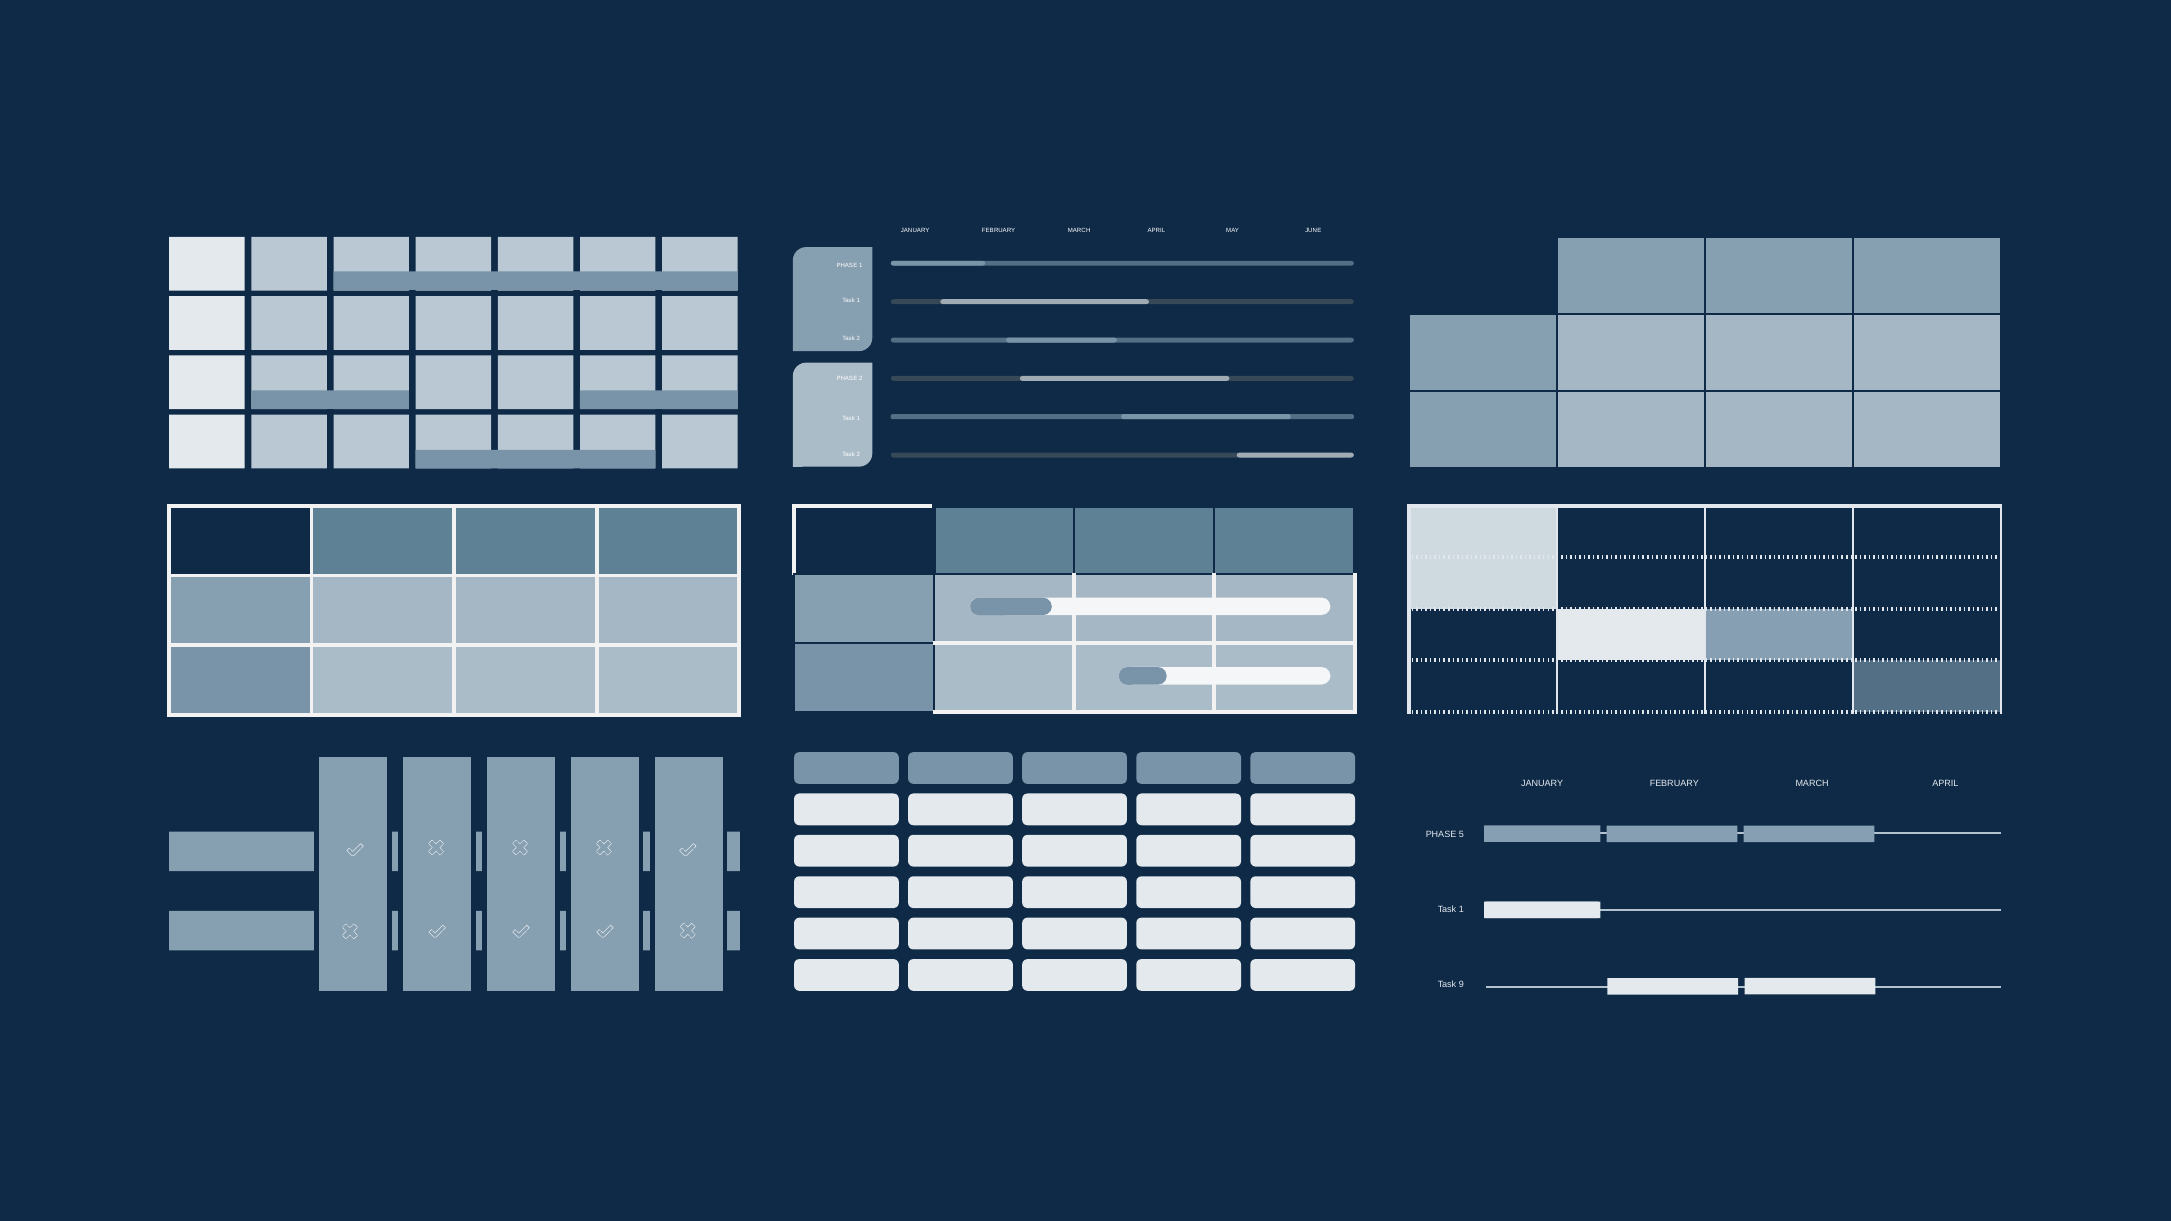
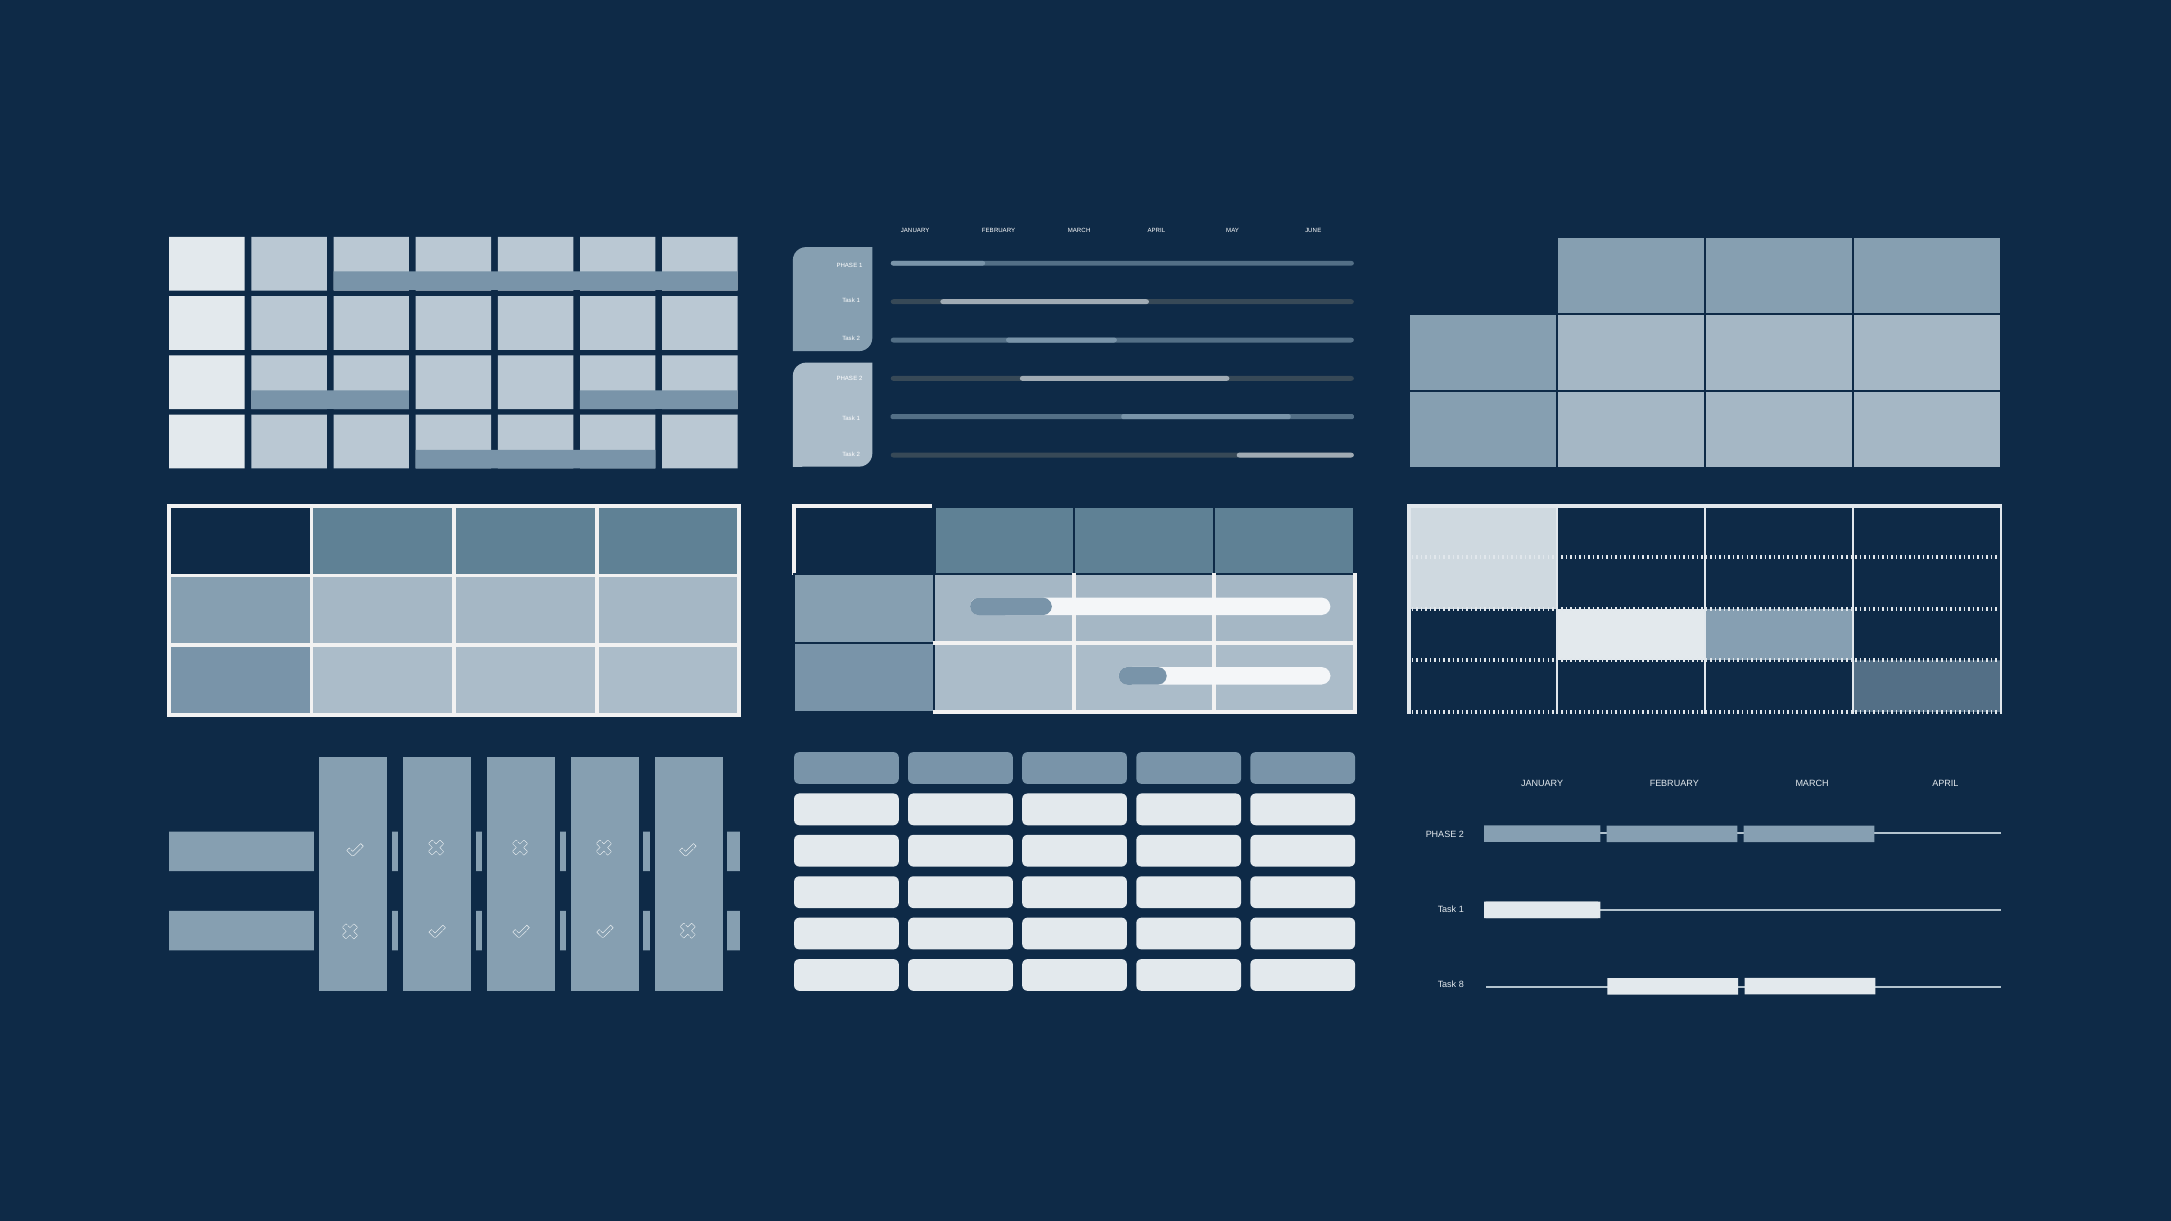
5 at (1461, 834): 5 -> 2
9: 9 -> 8
